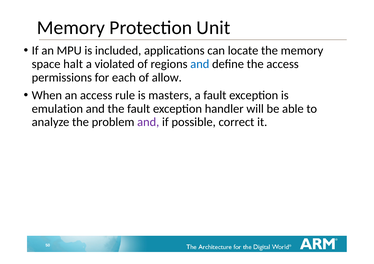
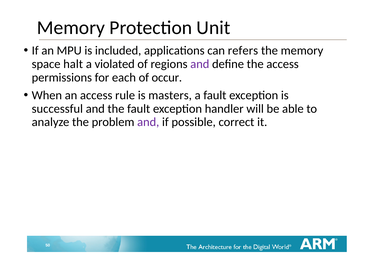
locate: locate -> refers
and at (200, 64) colour: blue -> purple
allow: allow -> occur
emulation: emulation -> successful
